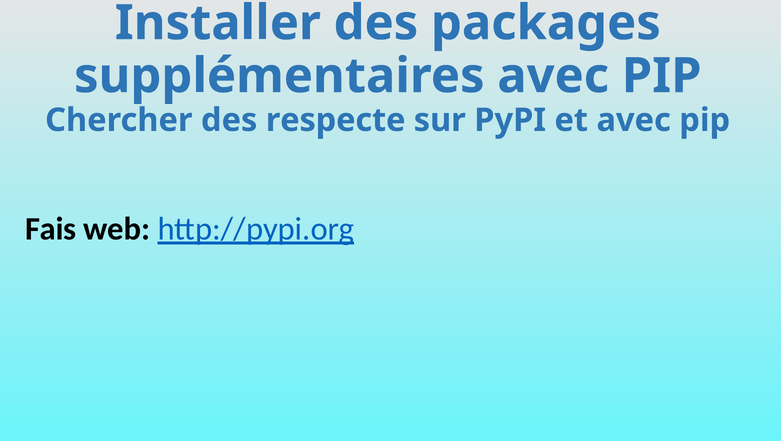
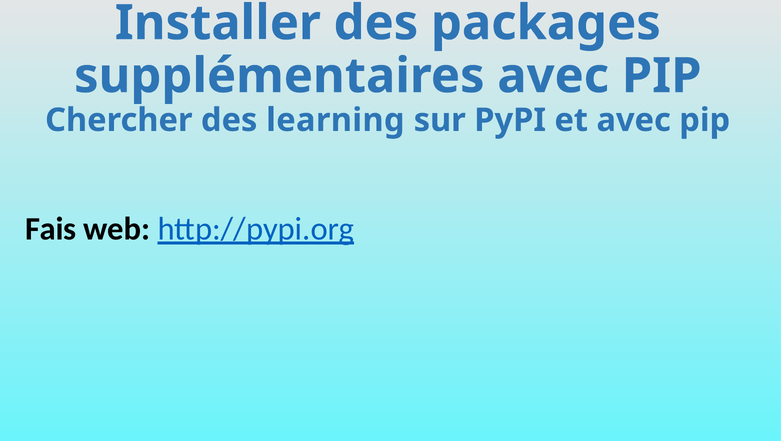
respecte: respecte -> learning
